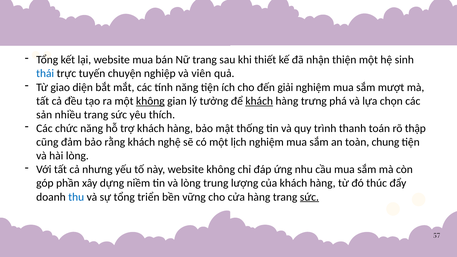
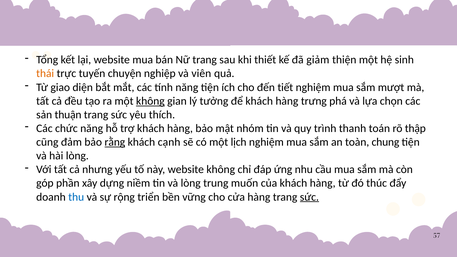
nhận: nhận -> giảm
thái colour: blue -> orange
giải: giải -> tiết
khách at (259, 101) underline: present -> none
nhiều: nhiều -> thuận
thống: thống -> nhóm
rằng underline: none -> present
nghệ: nghệ -> cạnh
lượng: lượng -> muốn
sự tổng: tổng -> rộng
